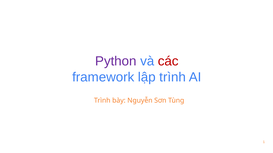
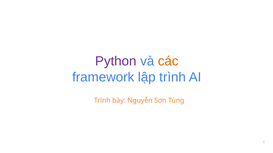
các colour: red -> orange
